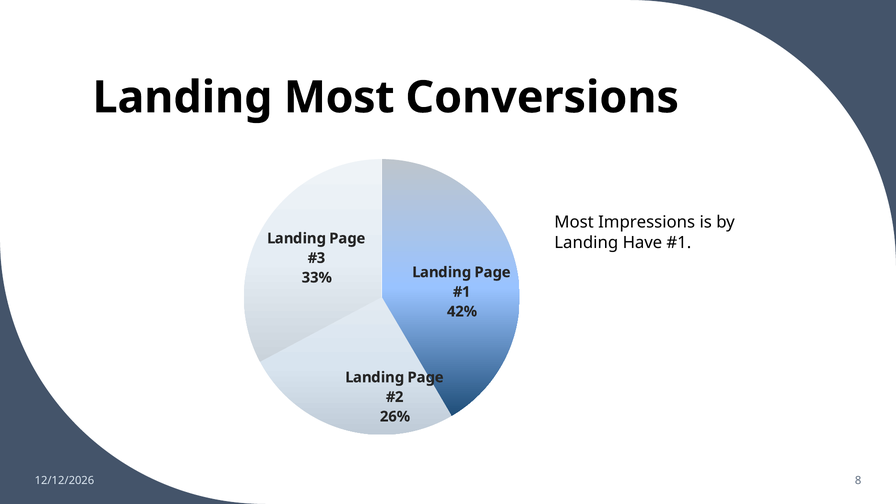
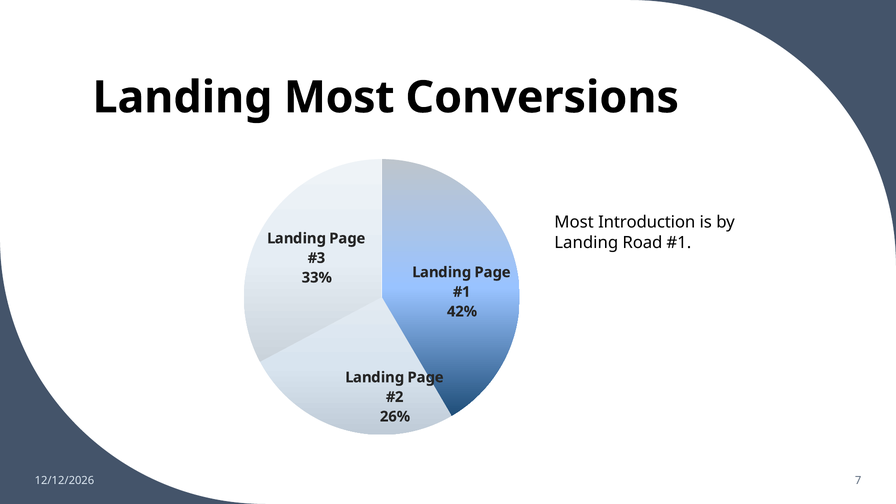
Impressions: Impressions -> Introduction
Have: Have -> Road
8: 8 -> 7
